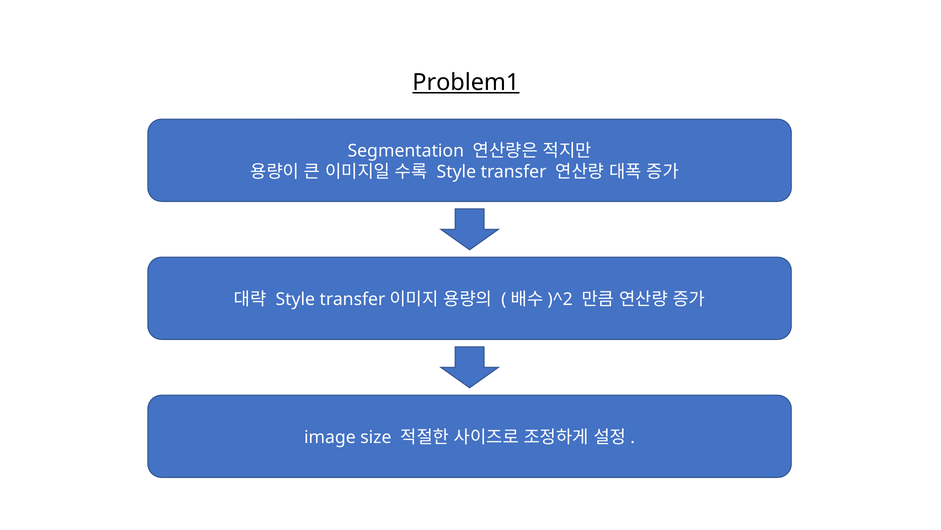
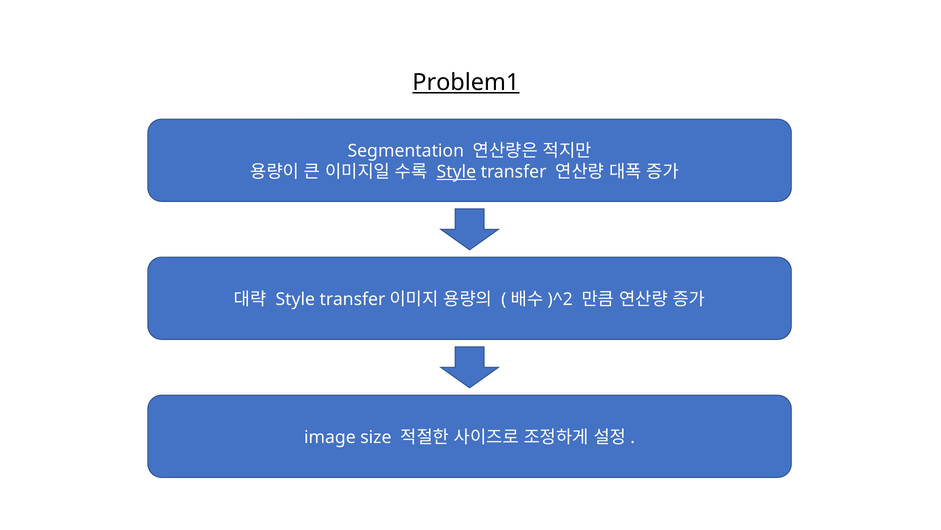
Style at (456, 172) underline: none -> present
